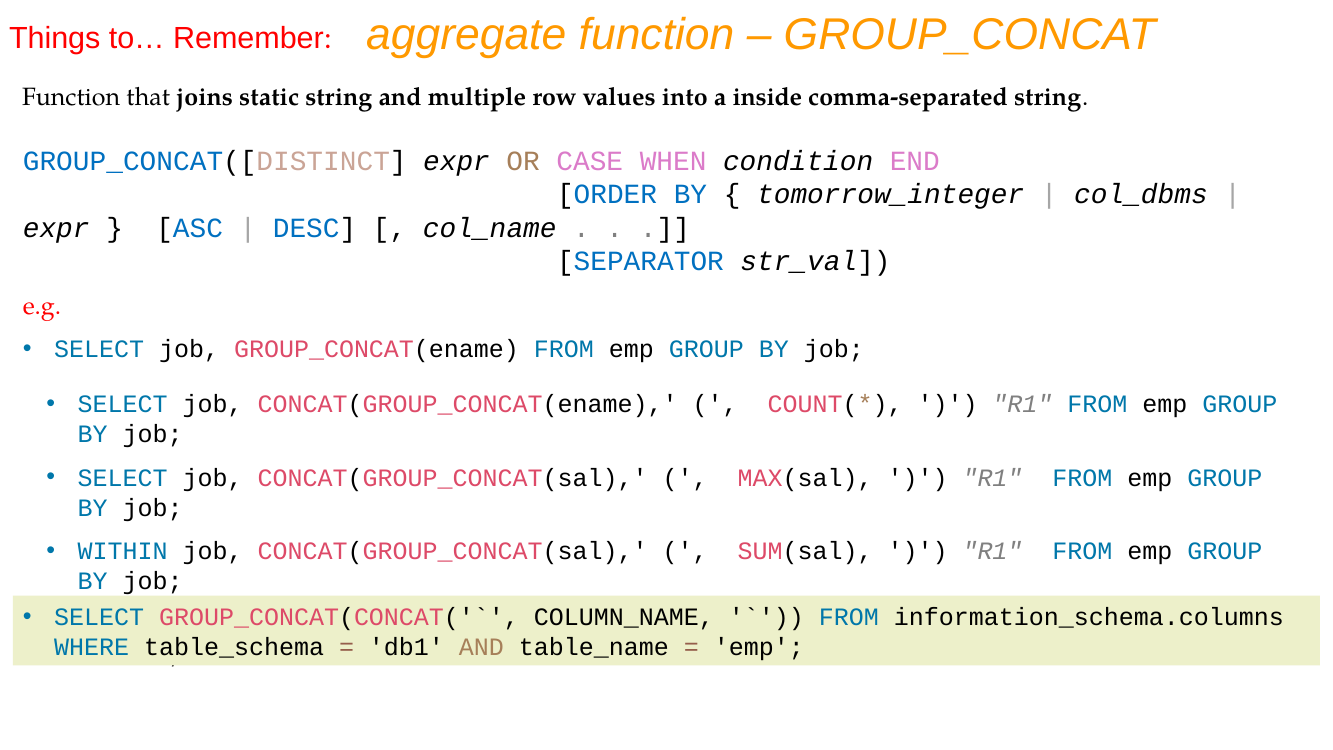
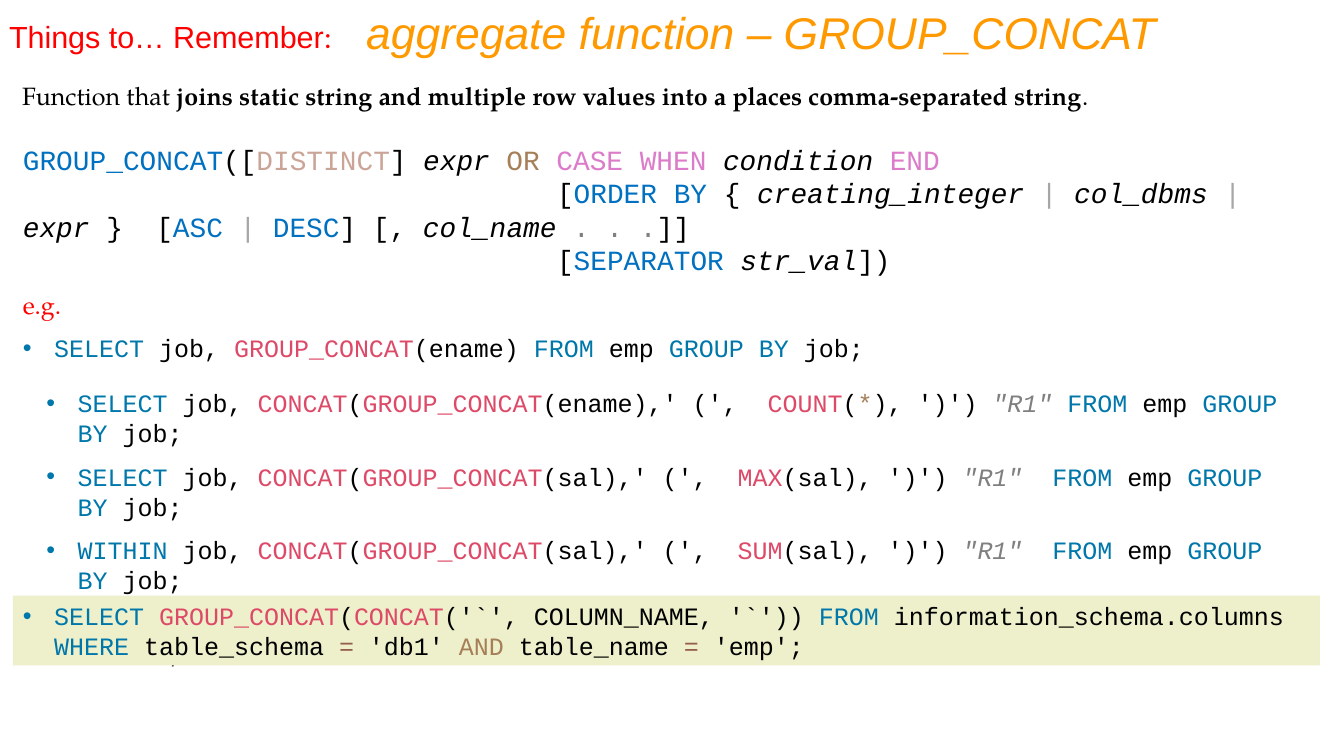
inside: inside -> places
tomorrow_integer: tomorrow_integer -> creating_integer
